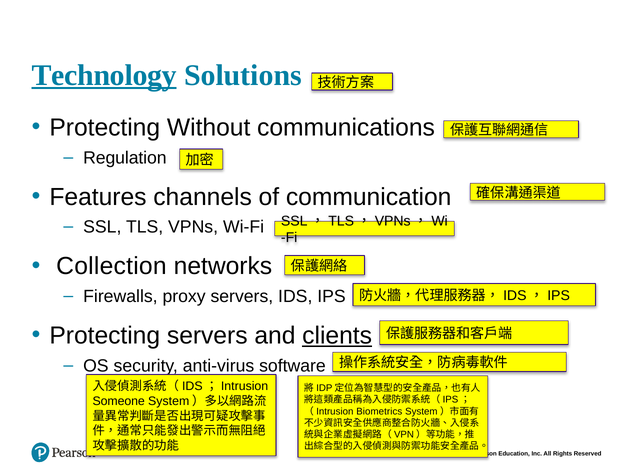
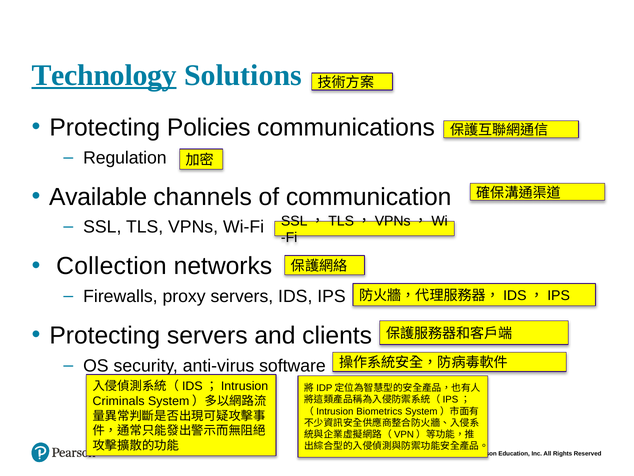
Without: Without -> Policies
Features: Features -> Available
clients underline: present -> none
Someone: Someone -> Criminals
